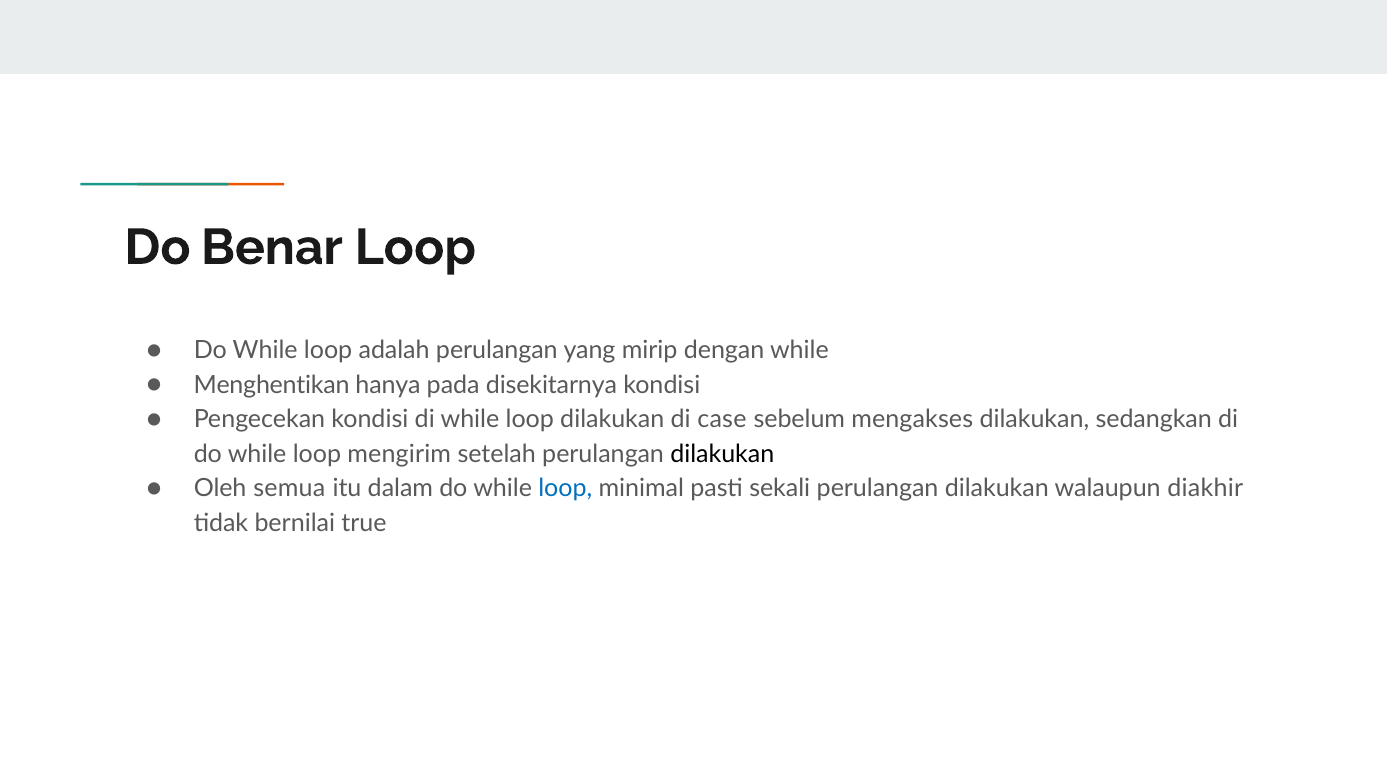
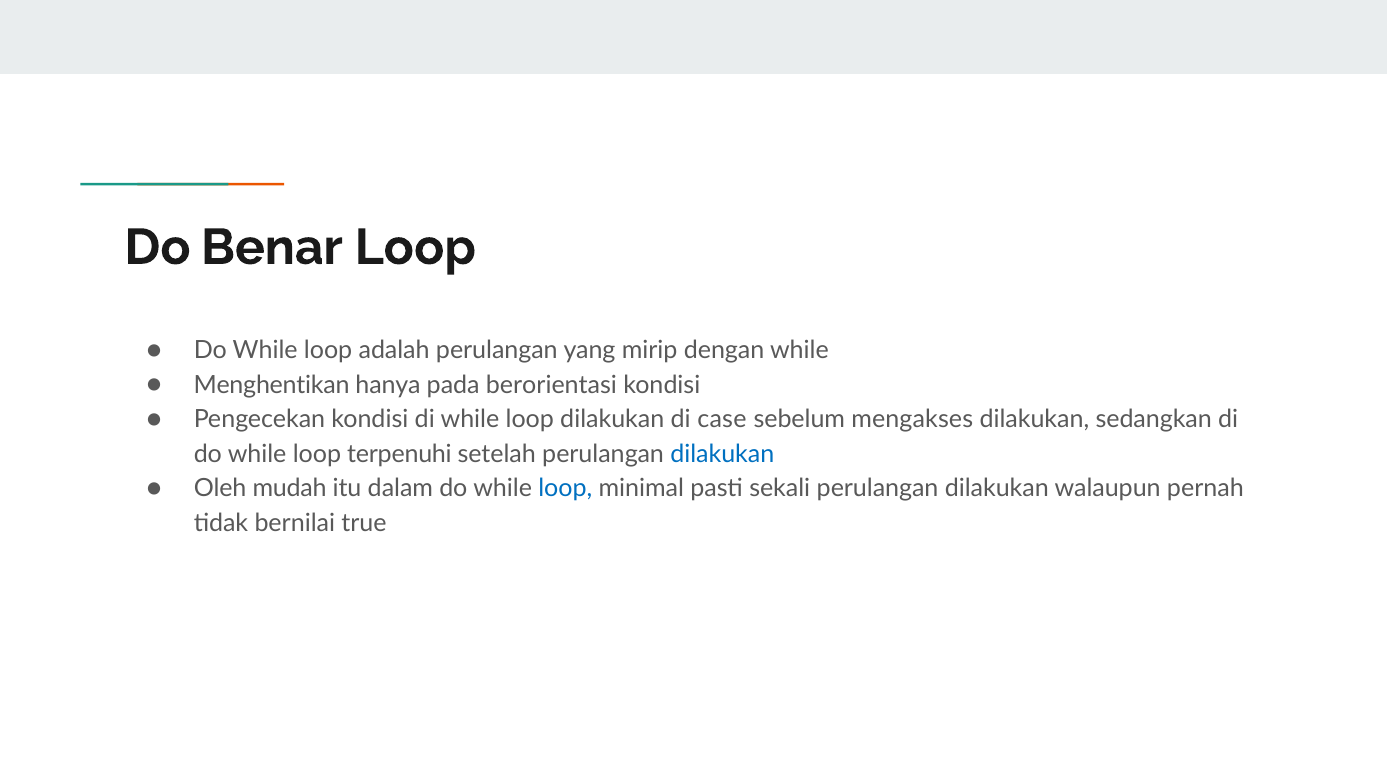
disekitarnya: disekitarnya -> berorientasi
mengirim: mengirim -> terpenuhi
dilakukan at (722, 454) colour: black -> blue
semua: semua -> mudah
diakhir: diakhir -> pernah
